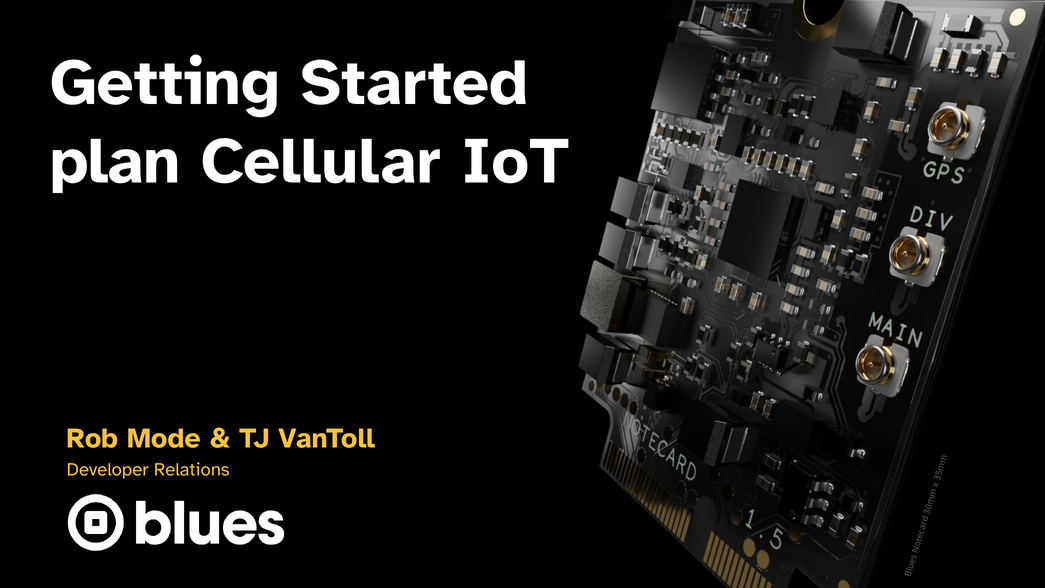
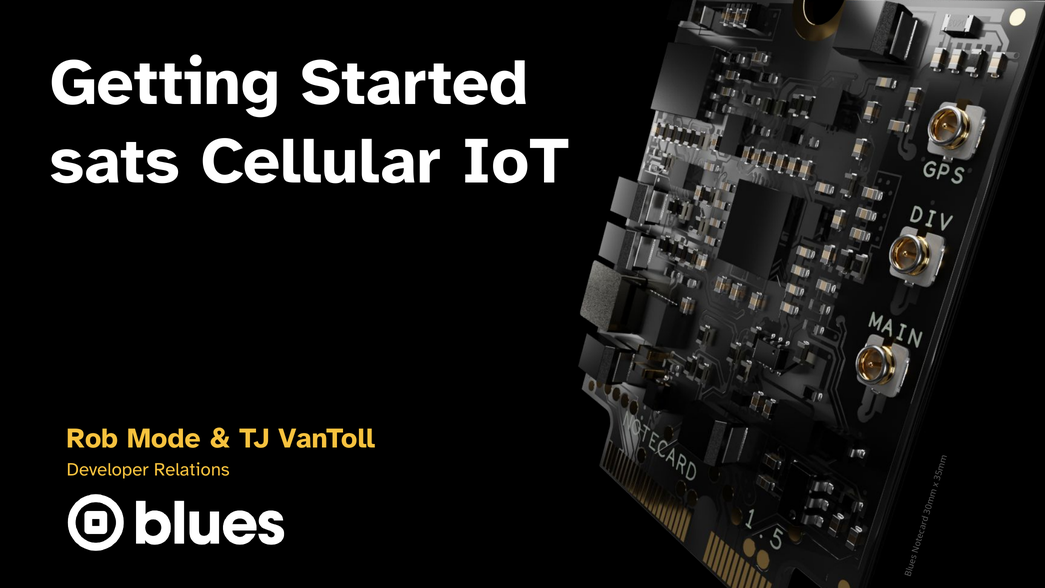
plan: plan -> sats
